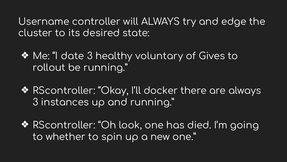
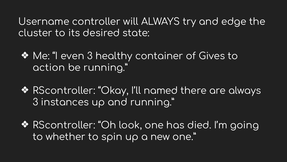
date: date -> even
voluntary: voluntary -> container
rollout: rollout -> action
docker: docker -> named
